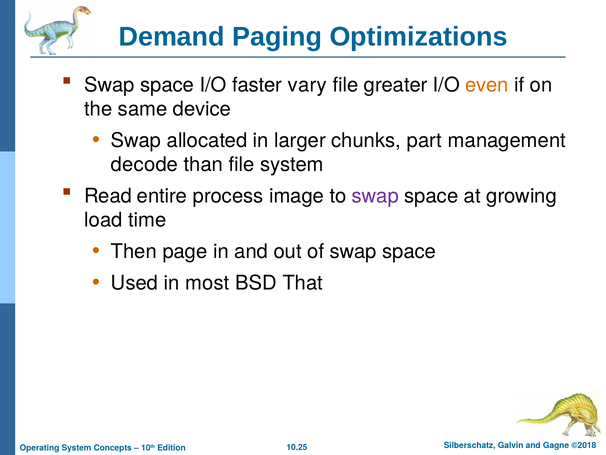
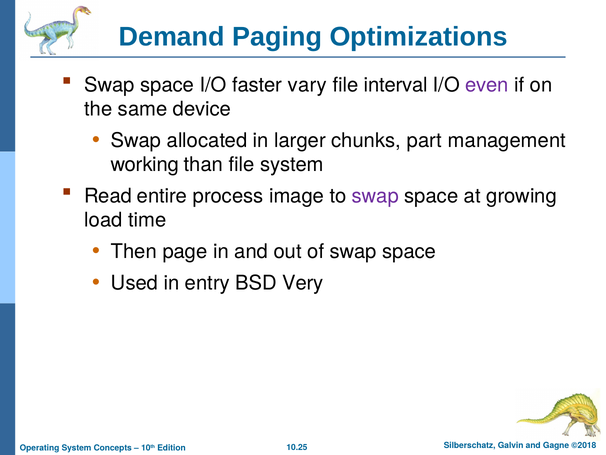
greater: greater -> interval
even colour: orange -> purple
decode: decode -> working
most: most -> entry
That: That -> Very
